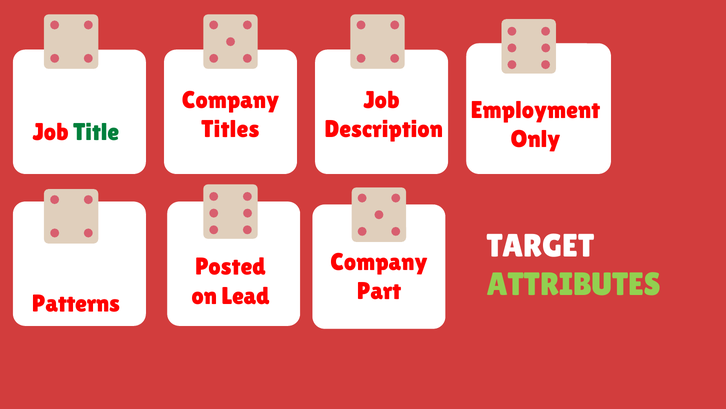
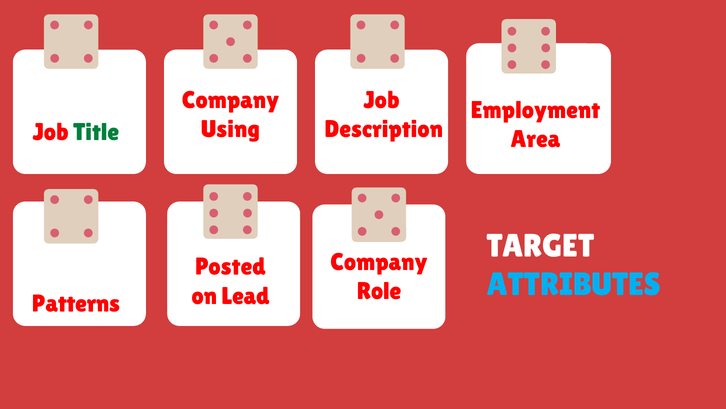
Titles: Titles -> Using
Only: Only -> Area
ATTRIBUTES colour: light green -> light blue
Part: Part -> Role
